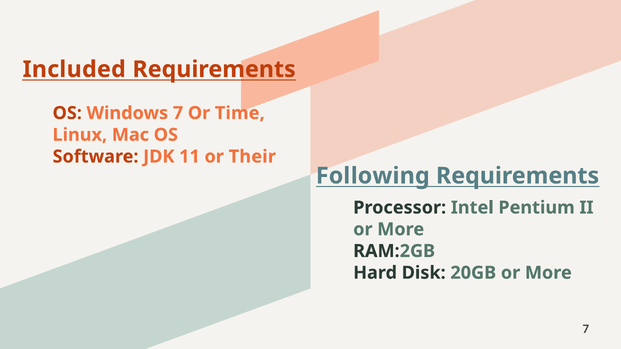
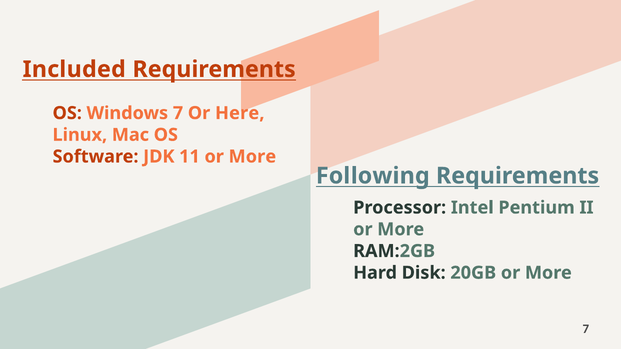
Time: Time -> Here
11 or Their: Their -> More
